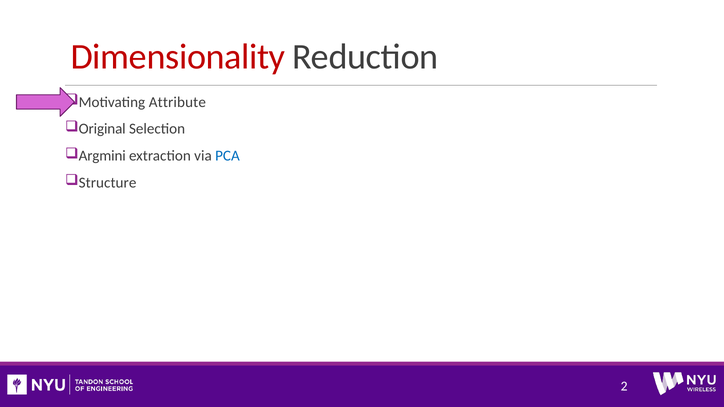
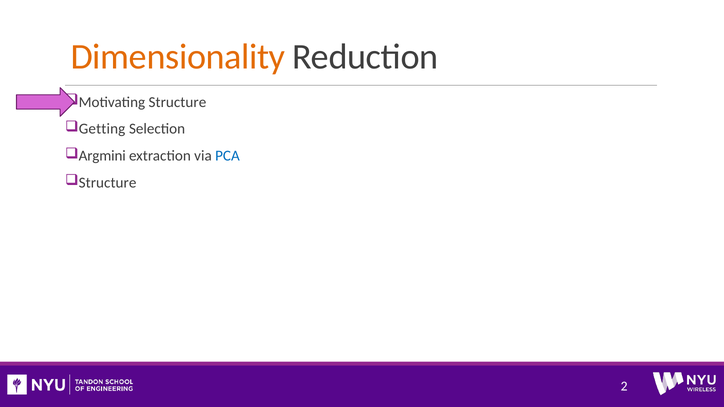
Dimensionality colour: red -> orange
Motivating Attribute: Attribute -> Structure
Original: Original -> Getting
